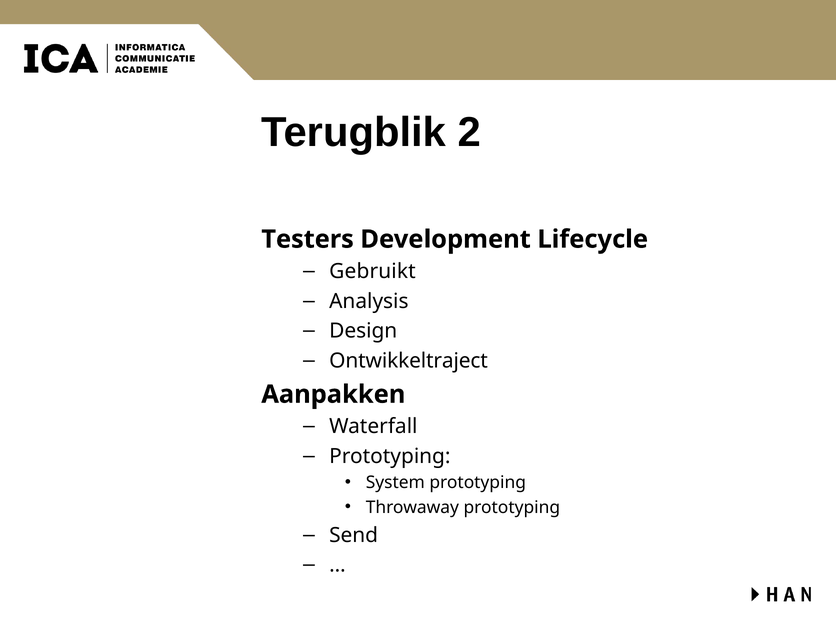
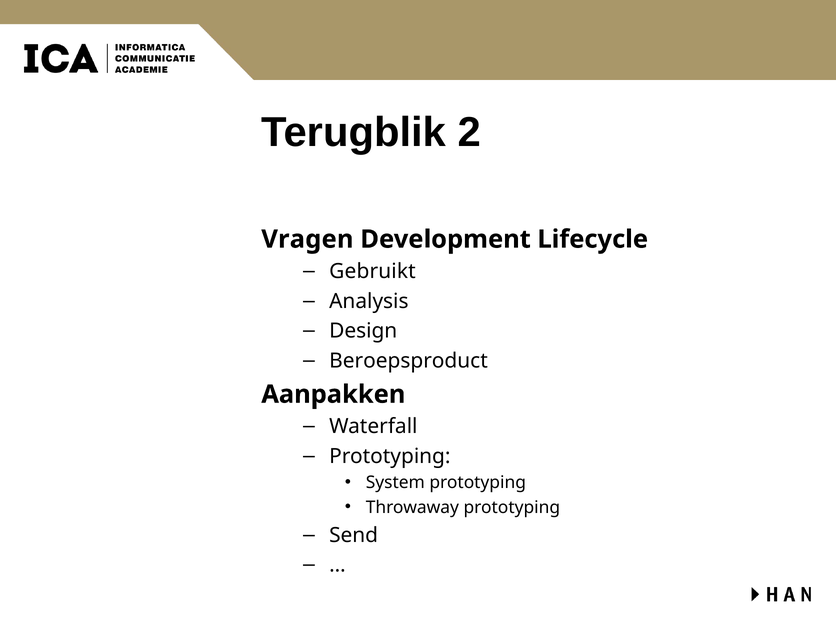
Testers: Testers -> Vragen
Ontwikkeltraject: Ontwikkeltraject -> Beroepsproduct
